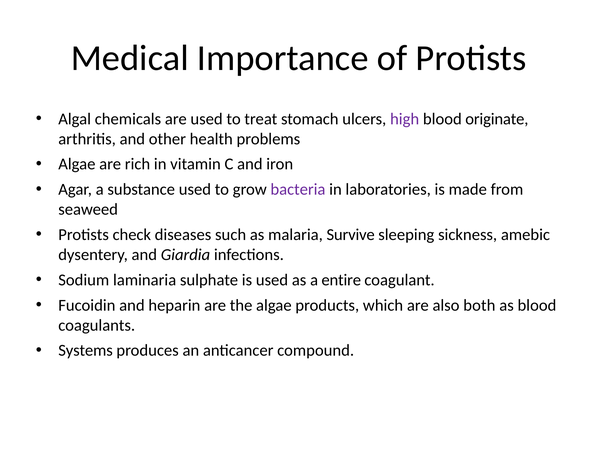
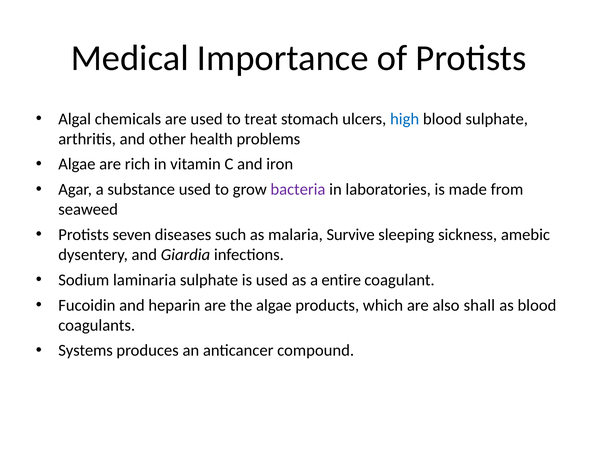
high colour: purple -> blue
blood originate: originate -> sulphate
check: check -> seven
both: both -> shall
